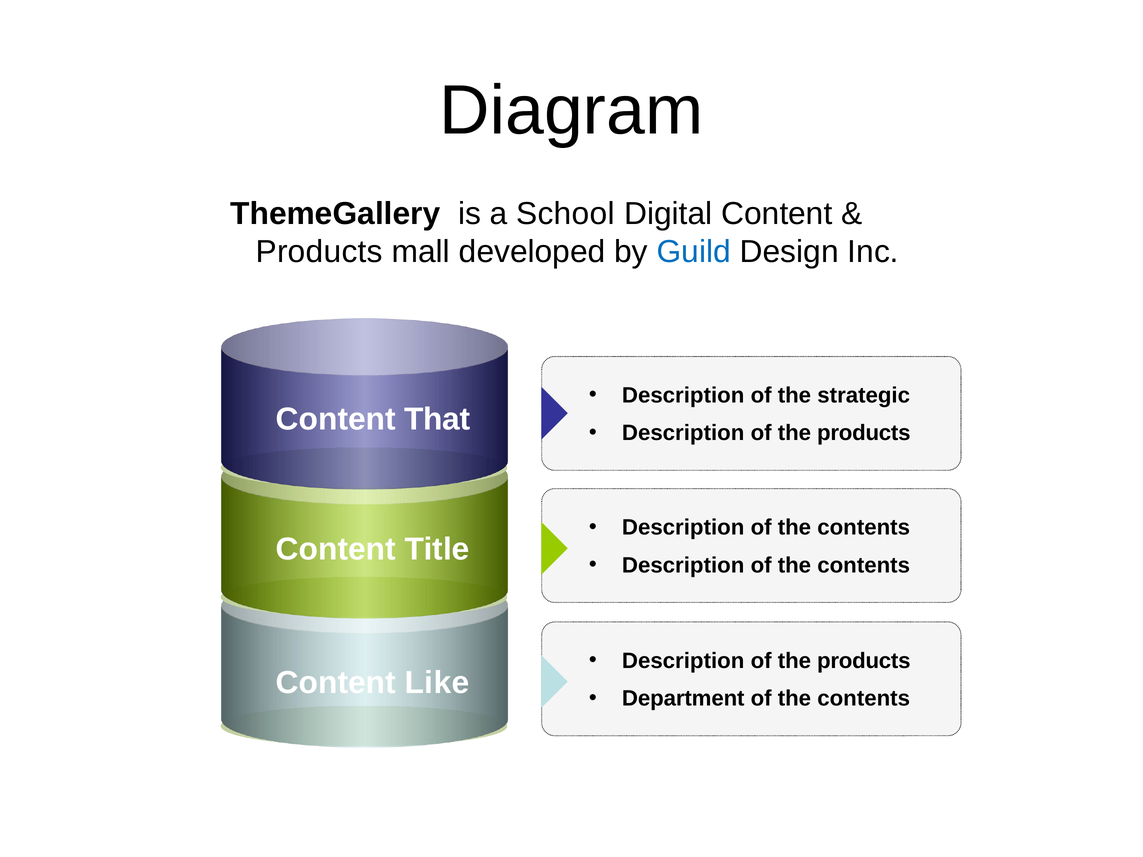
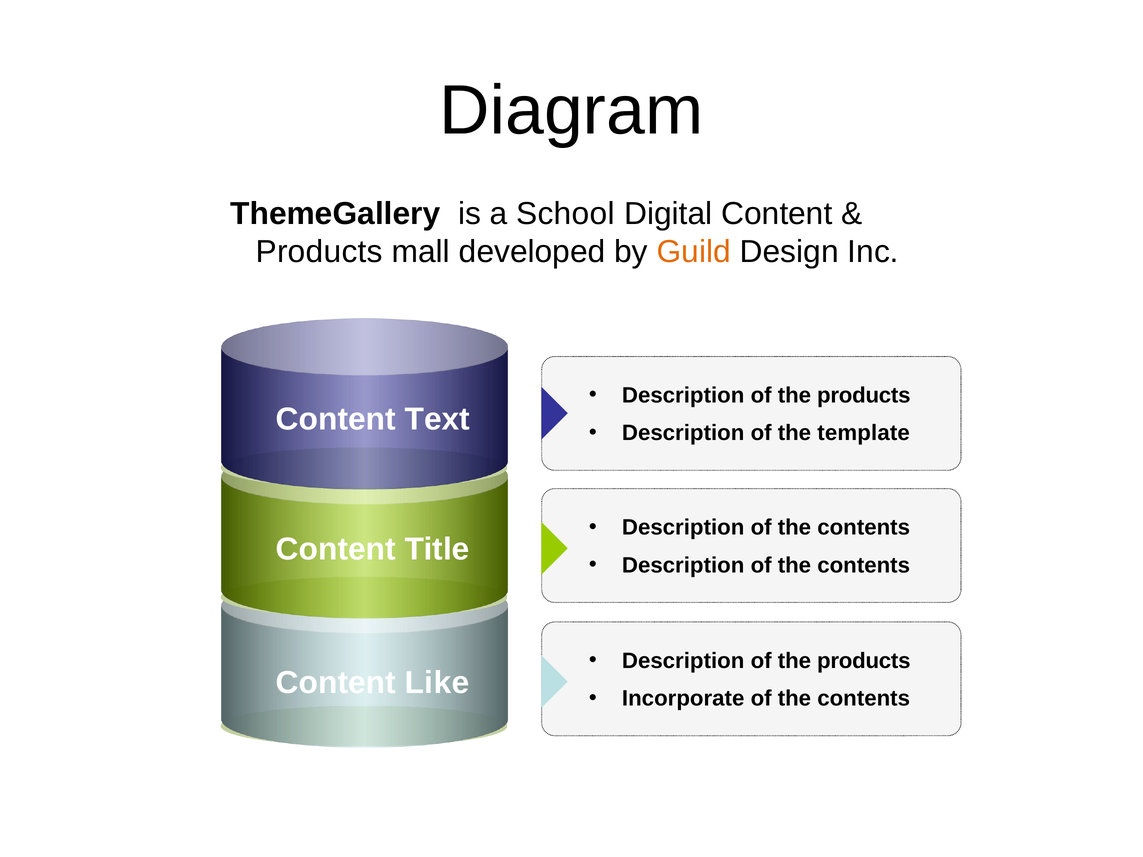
Guild colour: blue -> orange
strategic at (864, 395): strategic -> products
That: That -> Text
products at (864, 433): products -> template
Department: Department -> Incorporate
